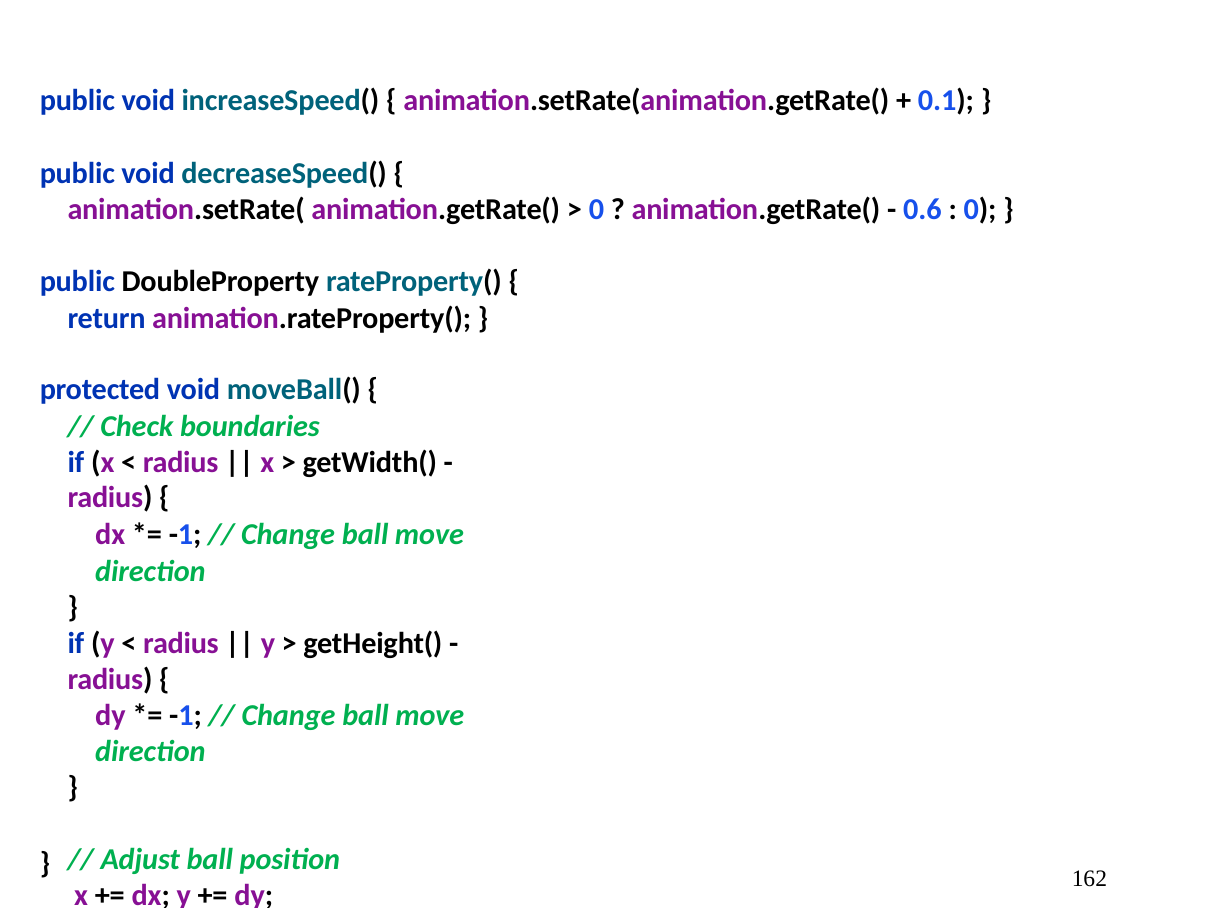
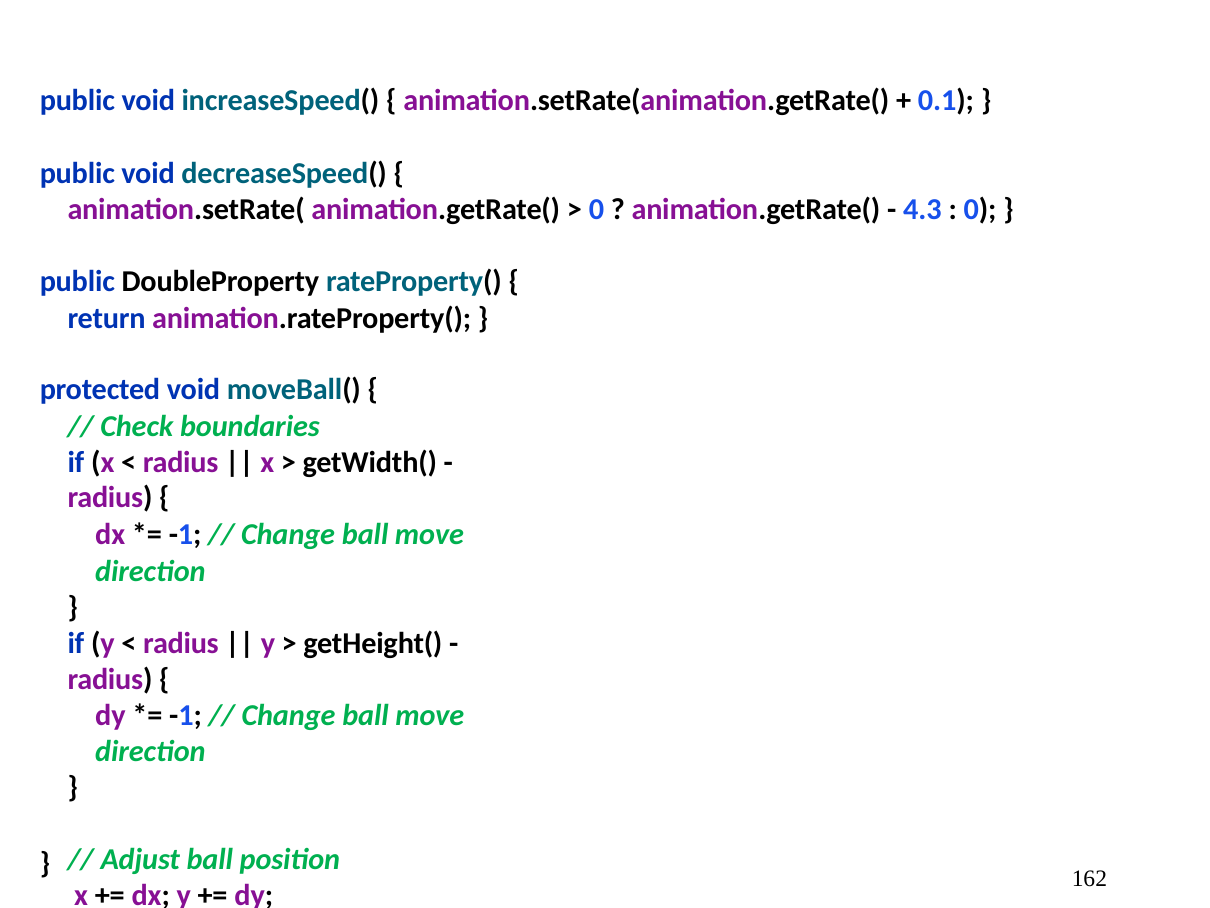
0.6: 0.6 -> 4.3
